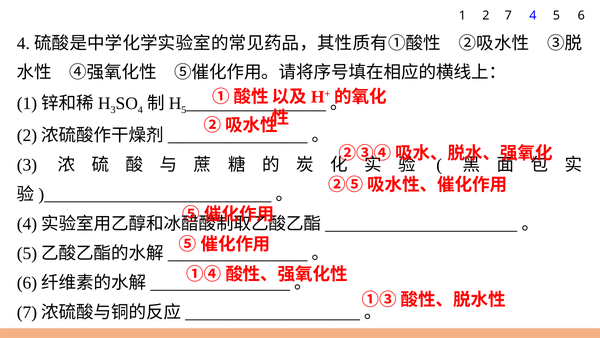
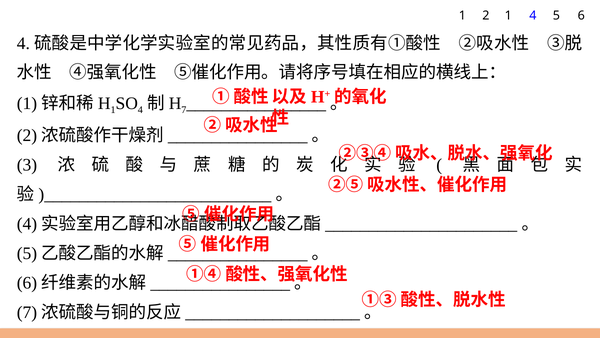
2 7: 7 -> 1
3 at (113, 110): 3 -> 1
5 at (184, 110): 5 -> 7
